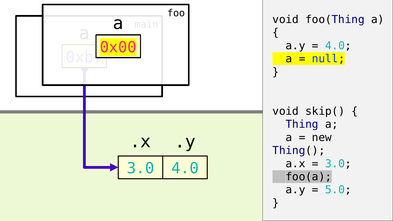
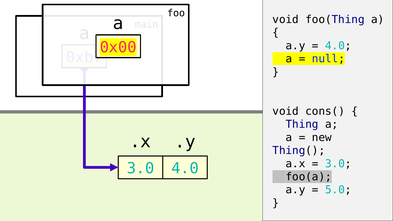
skip(: skip( -> cons(
